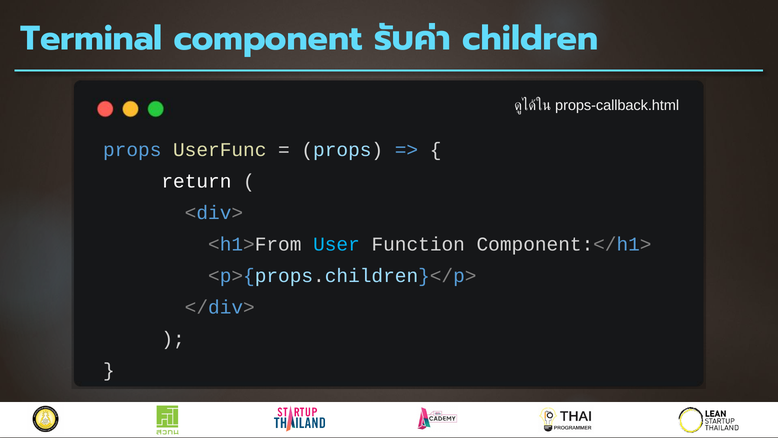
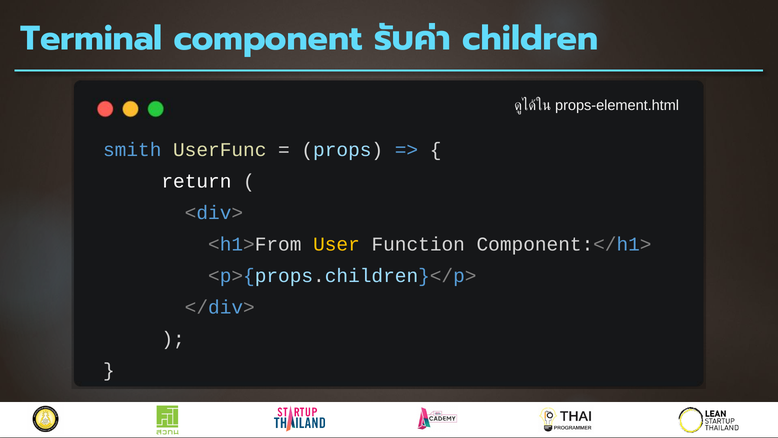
props-callback.html: props-callback.html -> props-element.html
props at (132, 149): props -> smith
User colour: light blue -> yellow
